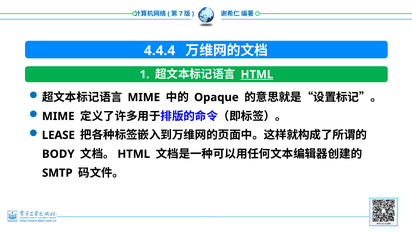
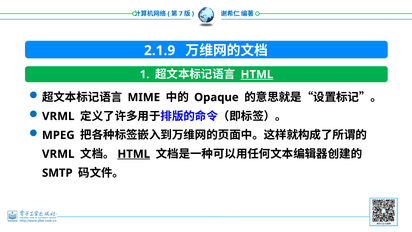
4.4.4: 4.4.4 -> 2.1.9
MIME at (58, 116): MIME -> VRML
LEASE: LEASE -> MPEG
BODY at (58, 154): BODY -> VRML
HTML at (134, 154) underline: none -> present
